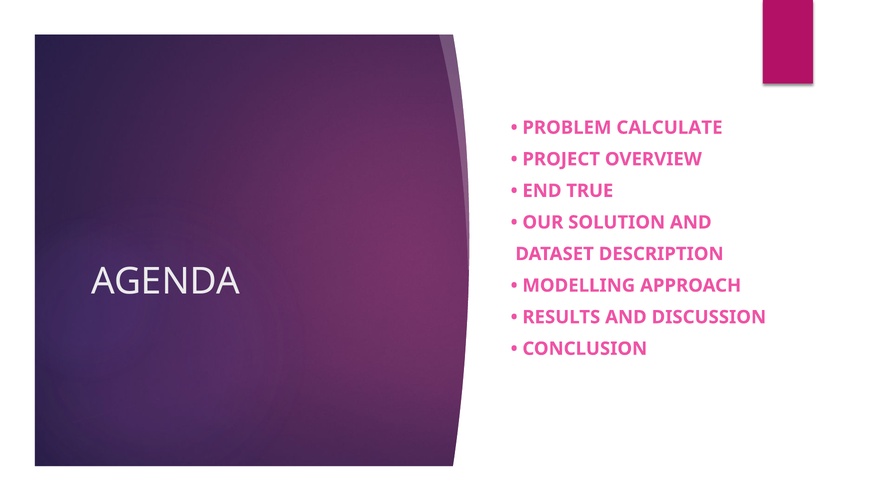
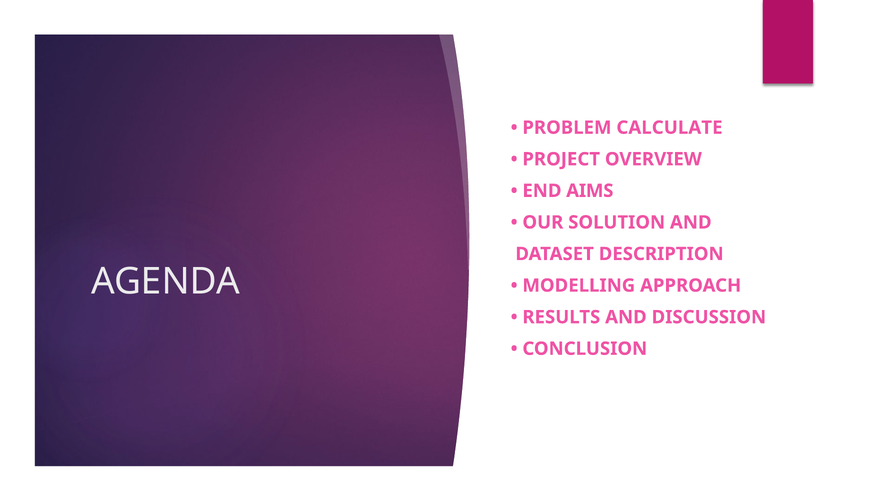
TRUE: TRUE -> AIMS
